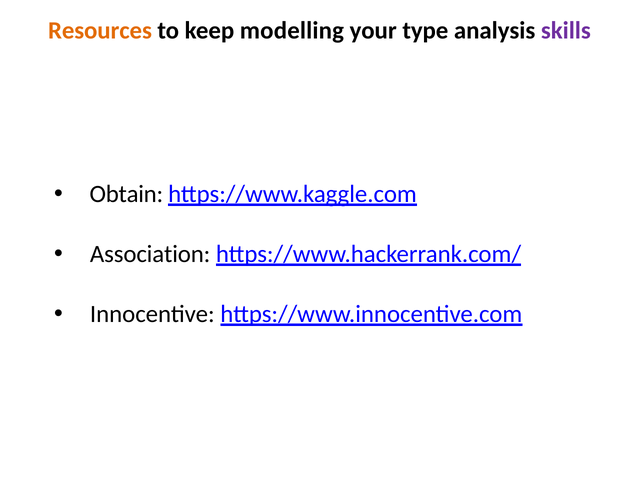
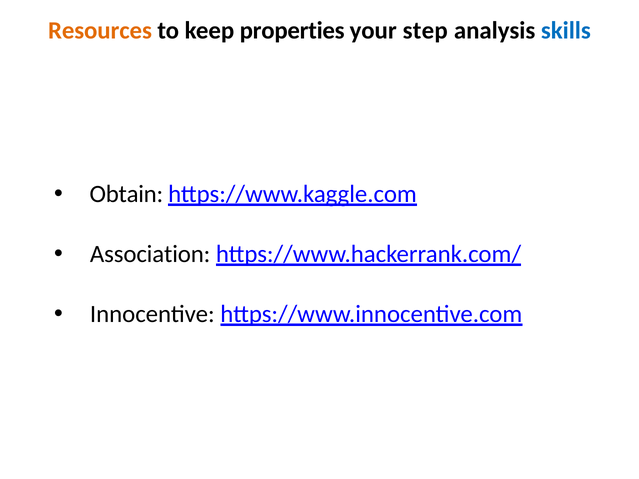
modelling: modelling -> properties
type: type -> step
skills colour: purple -> blue
